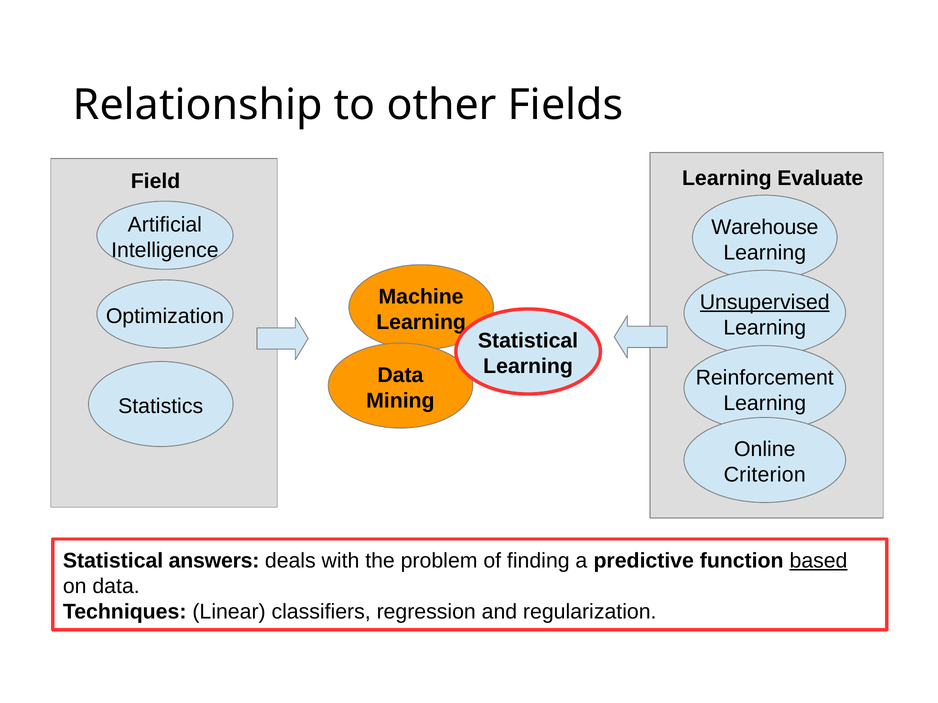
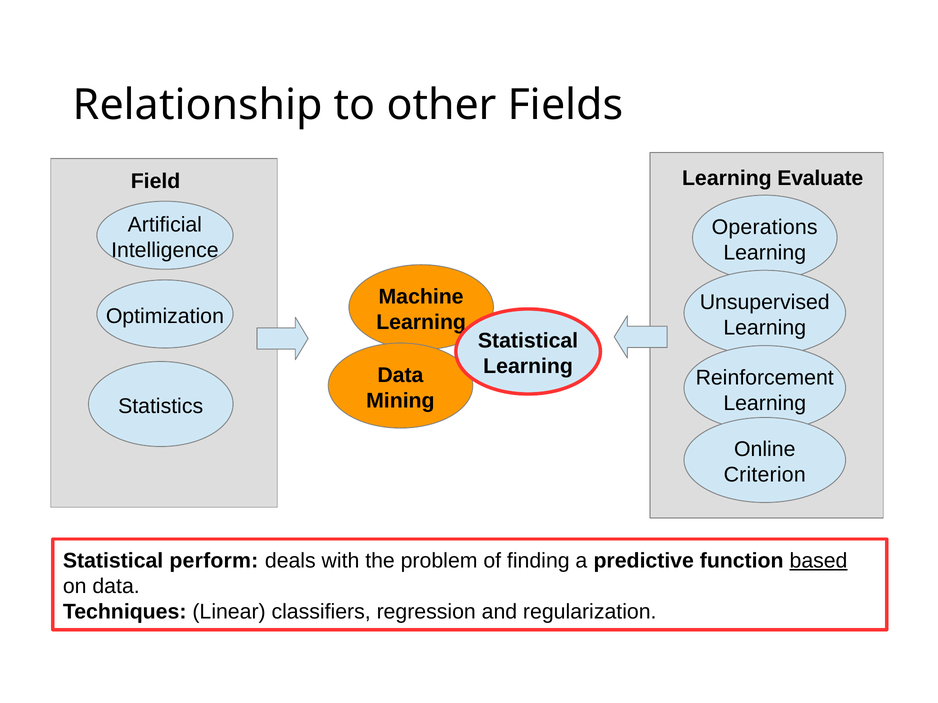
Warehouse: Warehouse -> Operations
Unsupervised underline: present -> none
answers: answers -> perform
